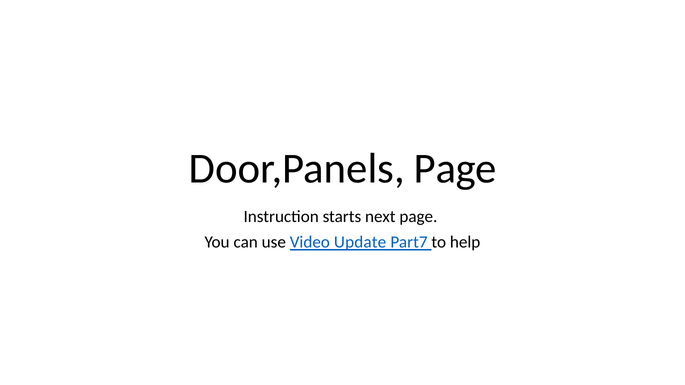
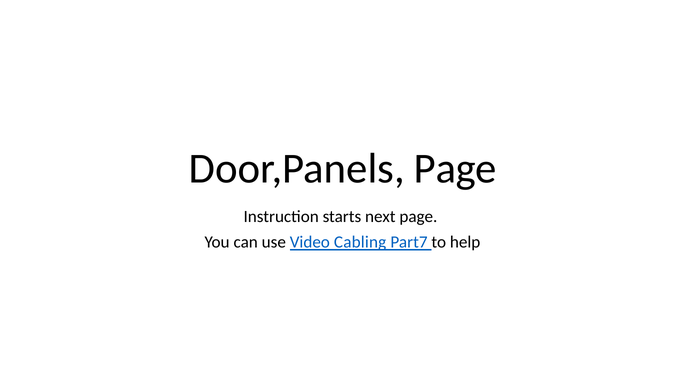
Update: Update -> Cabling
